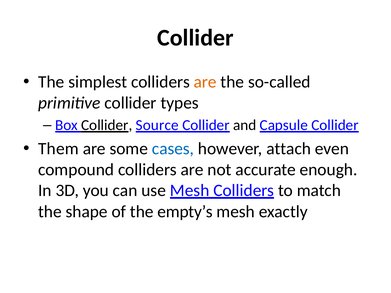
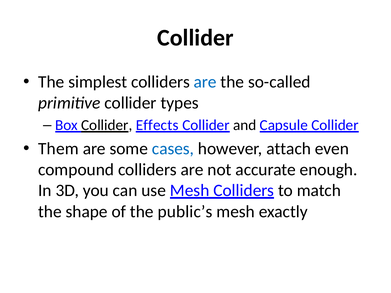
are at (205, 82) colour: orange -> blue
Source: Source -> Effects
empty’s: empty’s -> public’s
